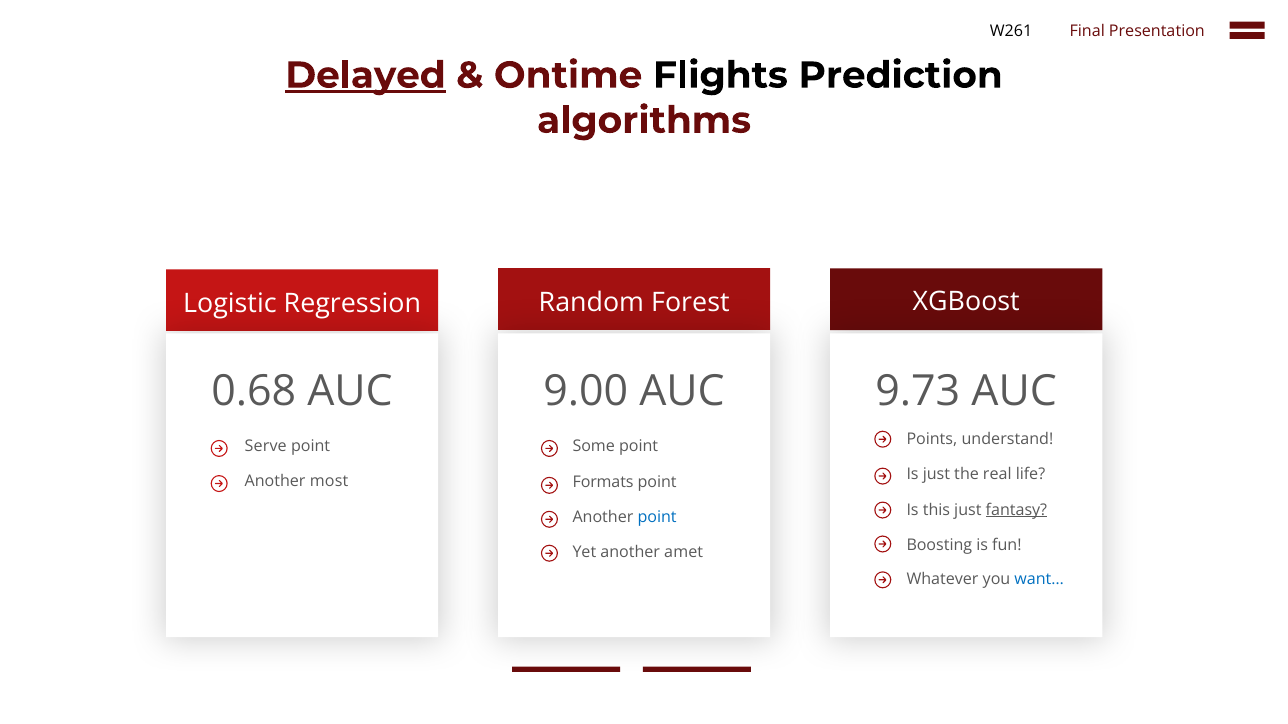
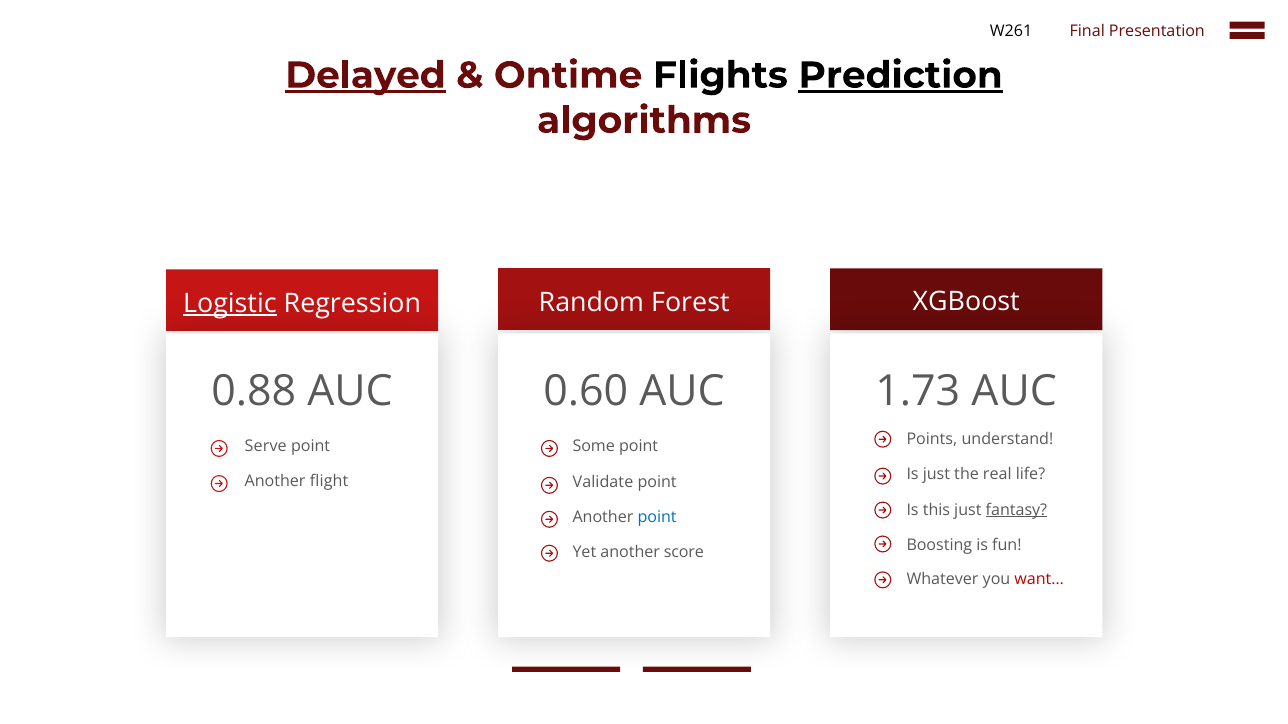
Prediction underline: none -> present
Logistic underline: none -> present
0.68: 0.68 -> 0.88
9.00: 9.00 -> 0.60
9.73: 9.73 -> 1.73
most: most -> flight
Formats: Formats -> Validate
amet: amet -> score
want… colour: blue -> red
